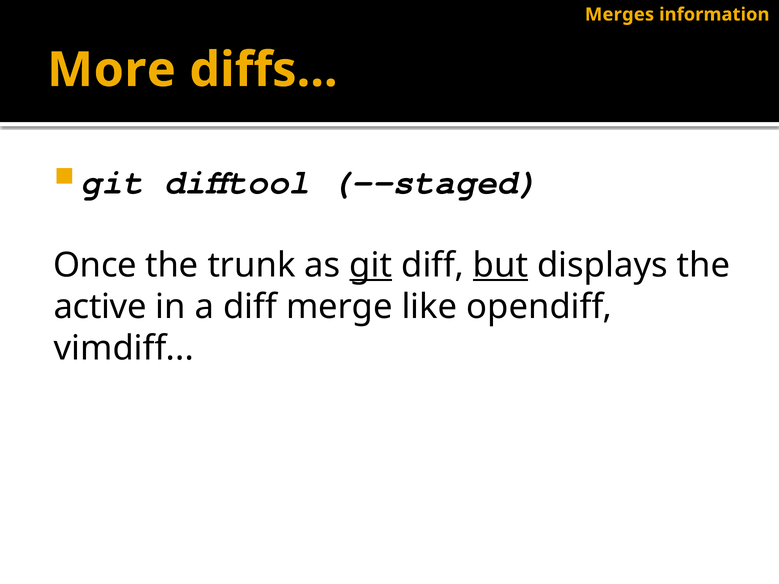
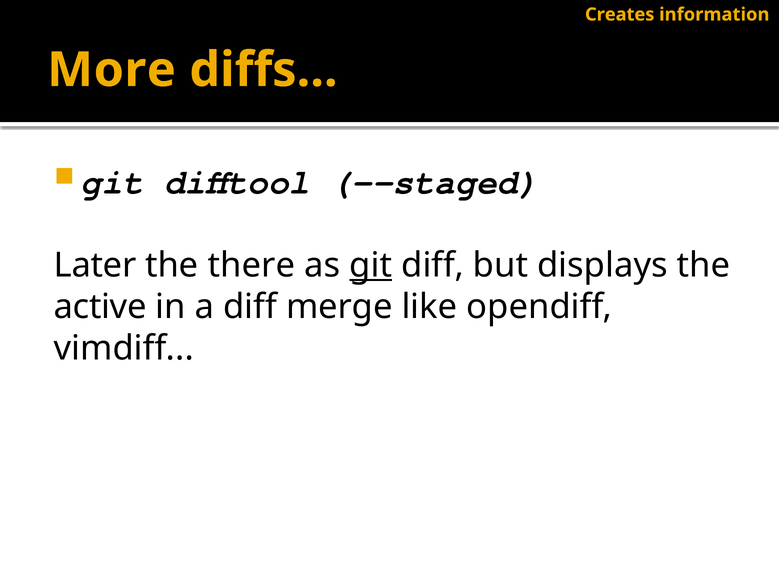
Merges: Merges -> Creates
Once: Once -> Later
trunk: trunk -> there
but underline: present -> none
